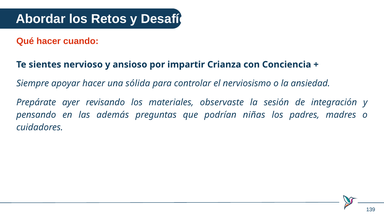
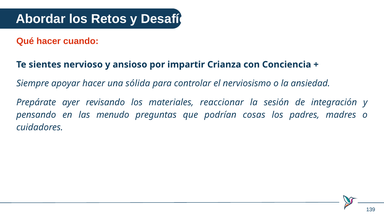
observaste: observaste -> reaccionar
además: además -> menudo
niñas: niñas -> cosas
